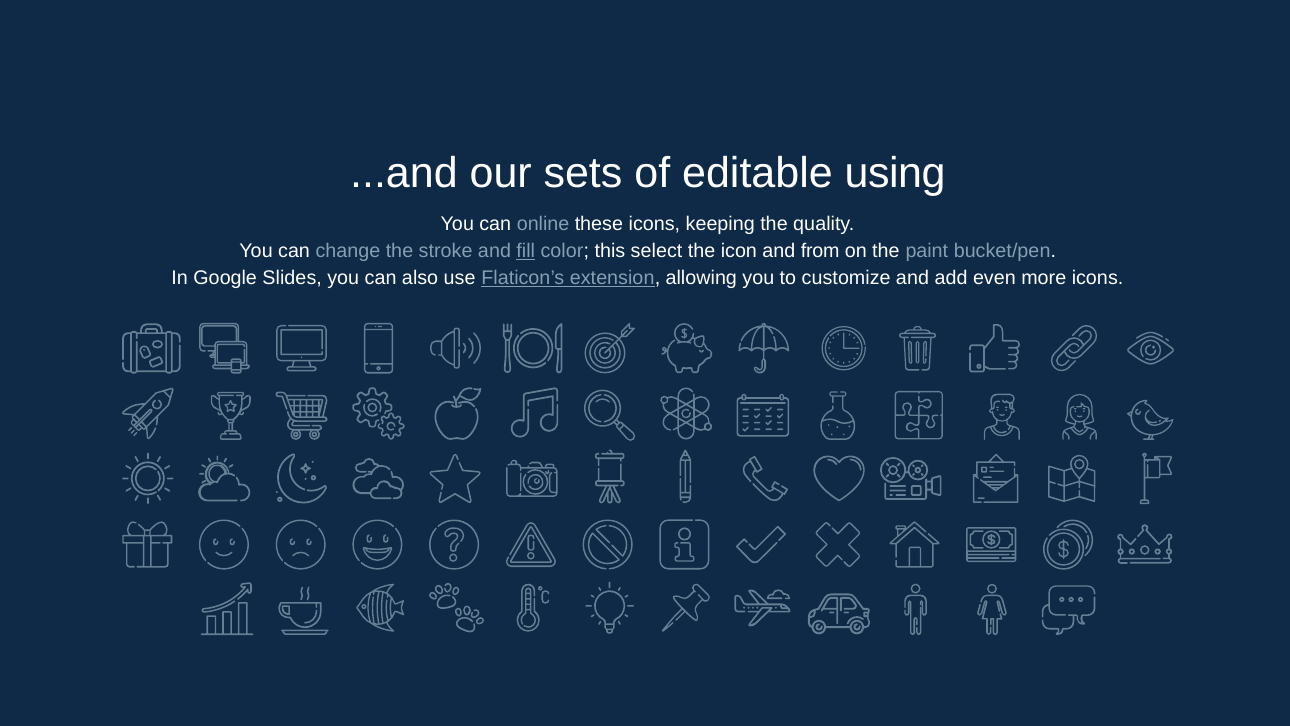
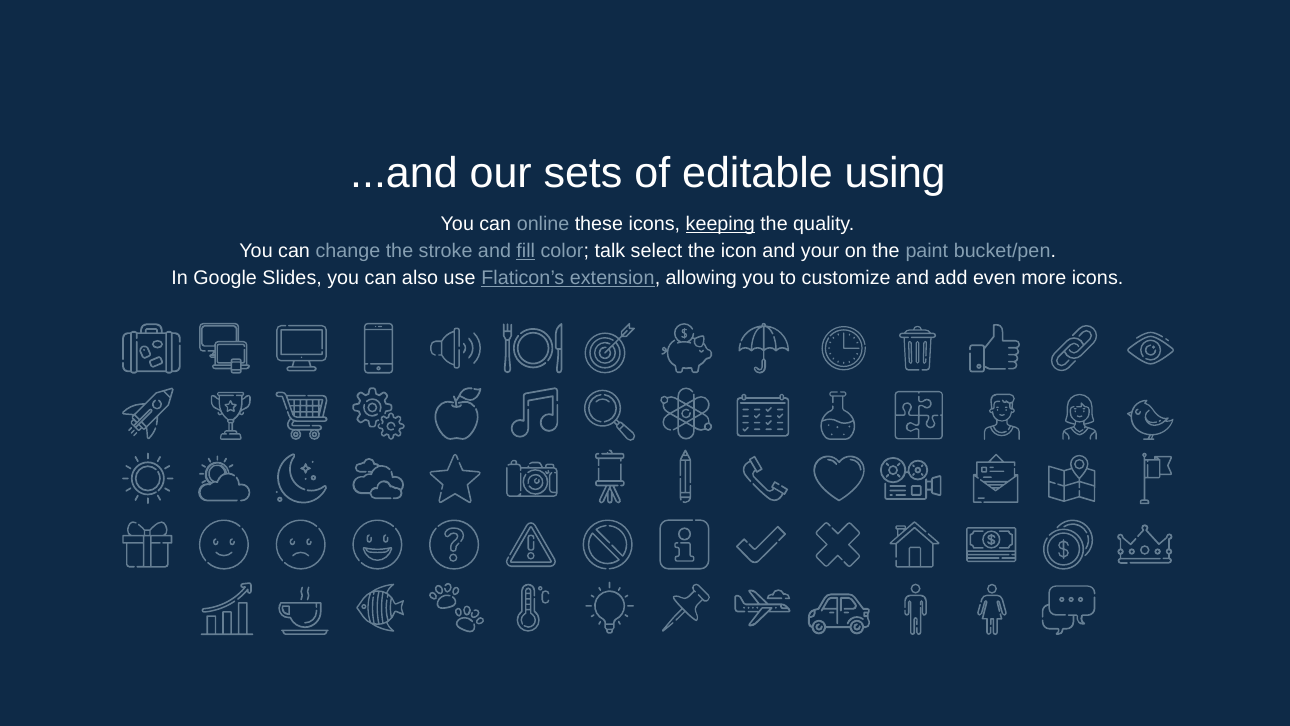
keeping underline: none -> present
this: this -> talk
from: from -> your
